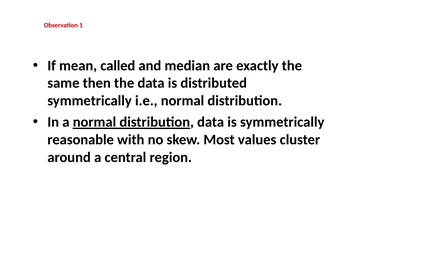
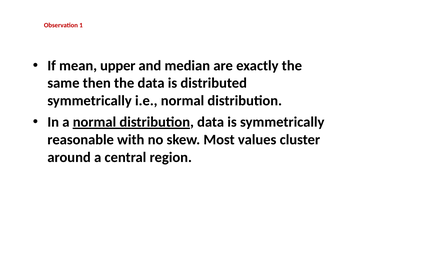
called: called -> upper
